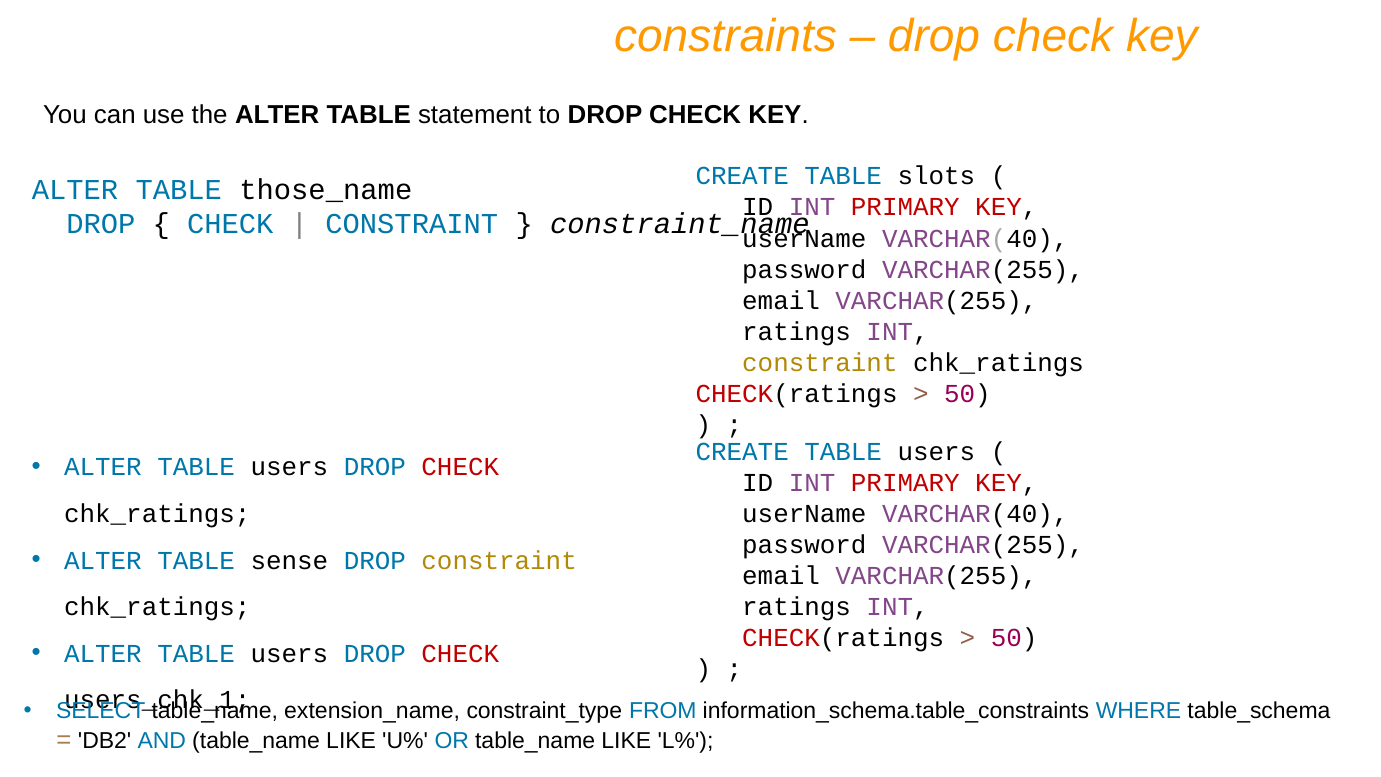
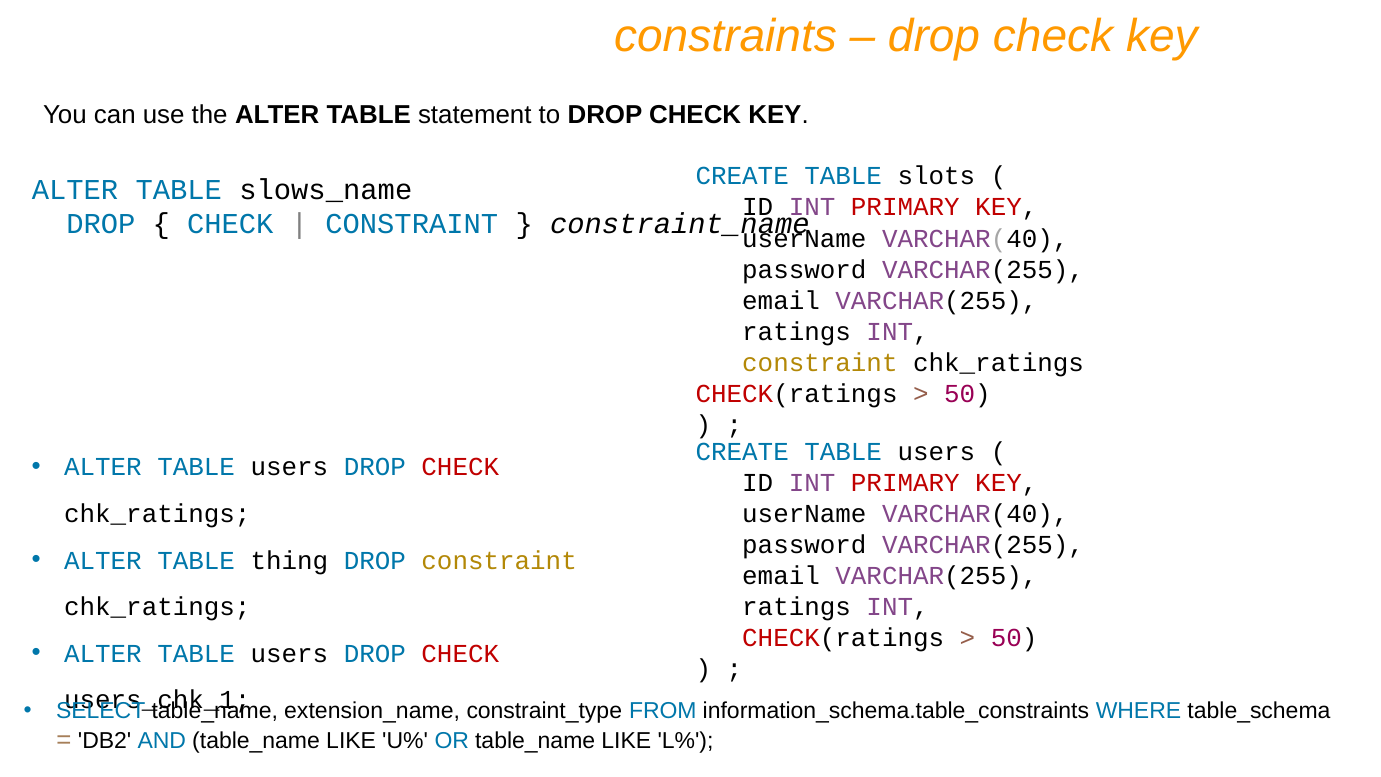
those_name: those_name -> slows_name
sense: sense -> thing
